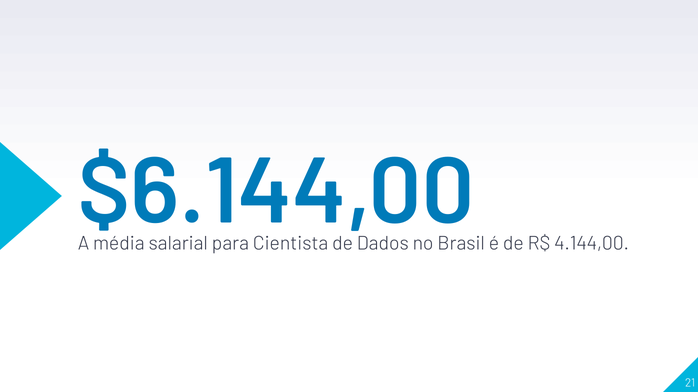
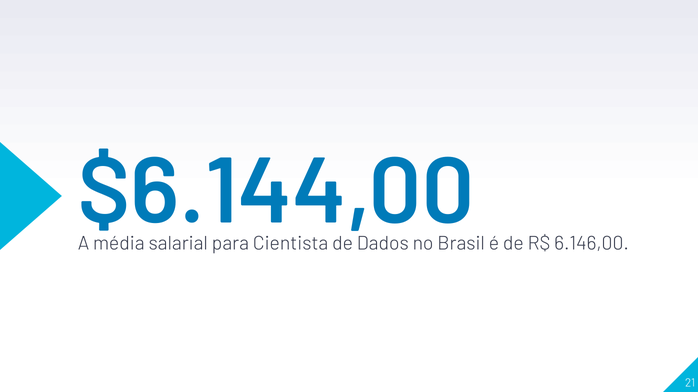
4.144,00: 4.144,00 -> 6.146,00
